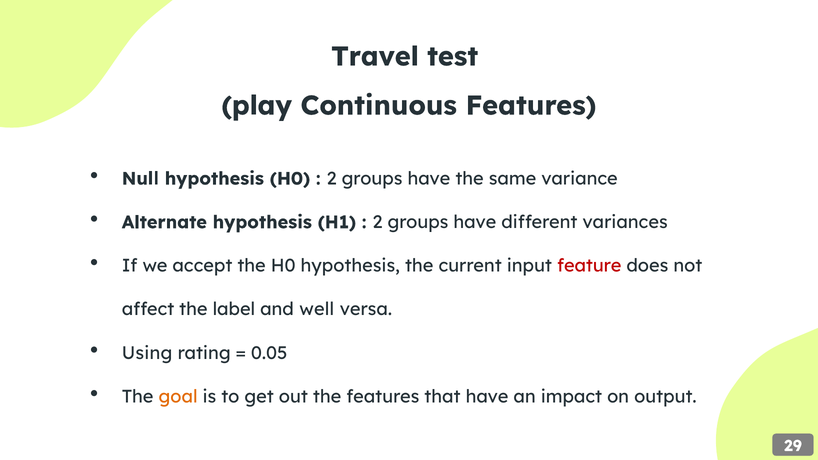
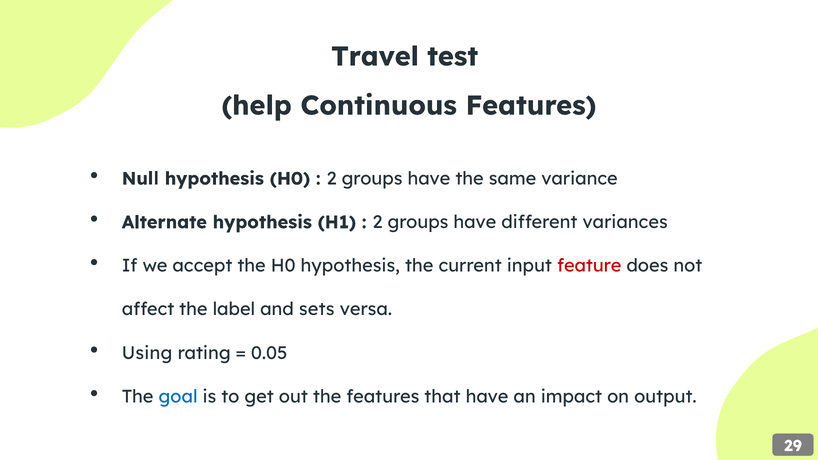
play: play -> help
well: well -> sets
goal colour: orange -> blue
